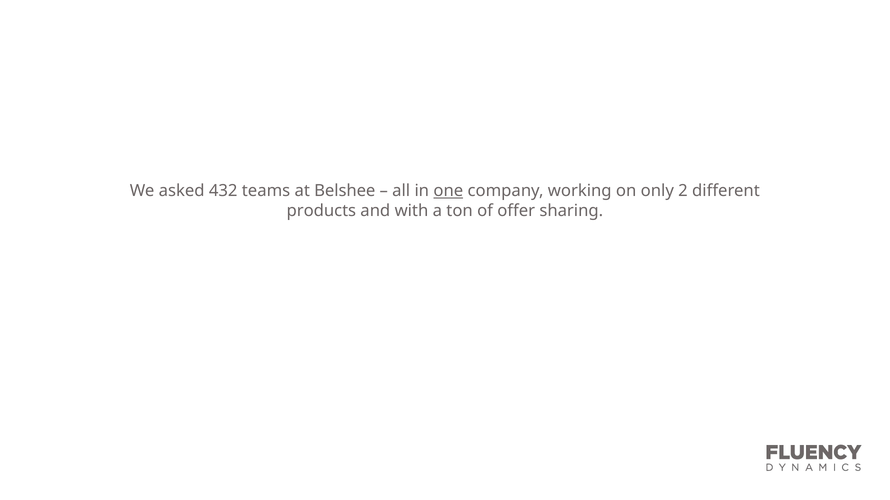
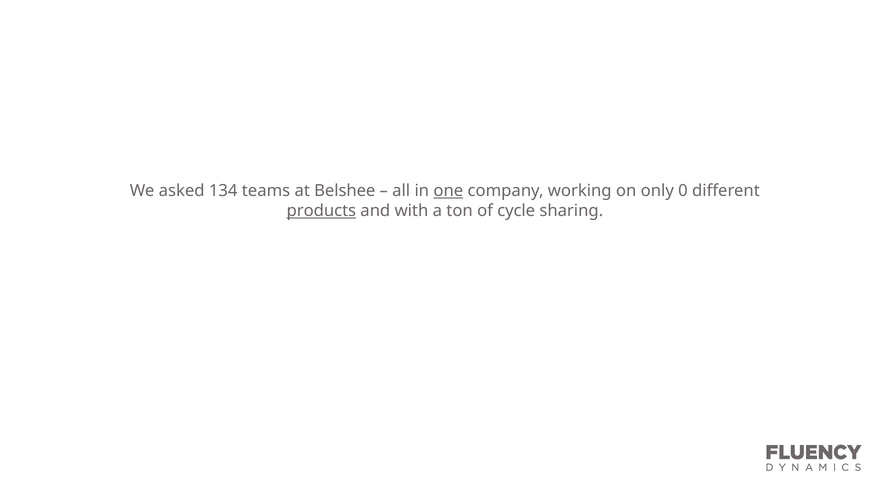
432: 432 -> 134
2: 2 -> 0
products underline: none -> present
offer: offer -> cycle
